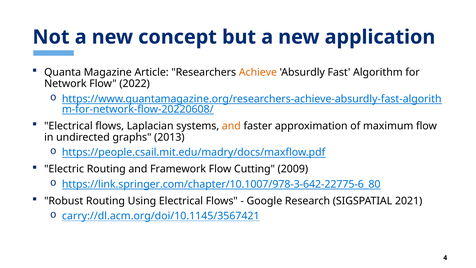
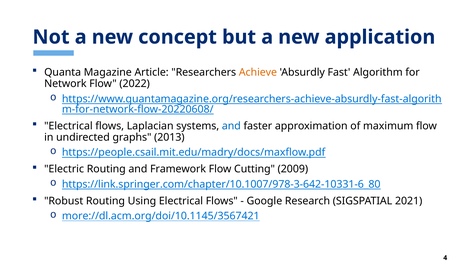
and at (231, 126) colour: orange -> blue
https://link.springer.com/chapter/10.1007/978-3-642-22775-6_80: https://link.springer.com/chapter/10.1007/978-3-642-22775-6_80 -> https://link.springer.com/chapter/10.1007/978-3-642-10331-6_80
carry://dl.acm.org/doi/10.1145/3567421: carry://dl.acm.org/doi/10.1145/3567421 -> more://dl.acm.org/doi/10.1145/3567421
